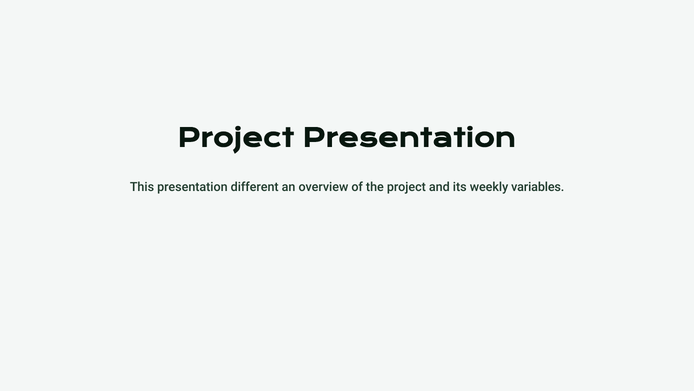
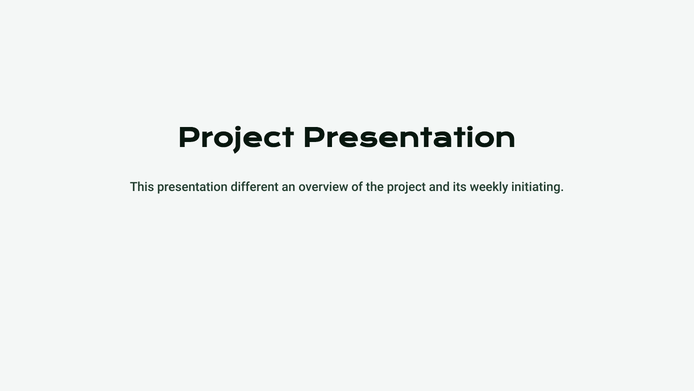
variables: variables -> initiating
